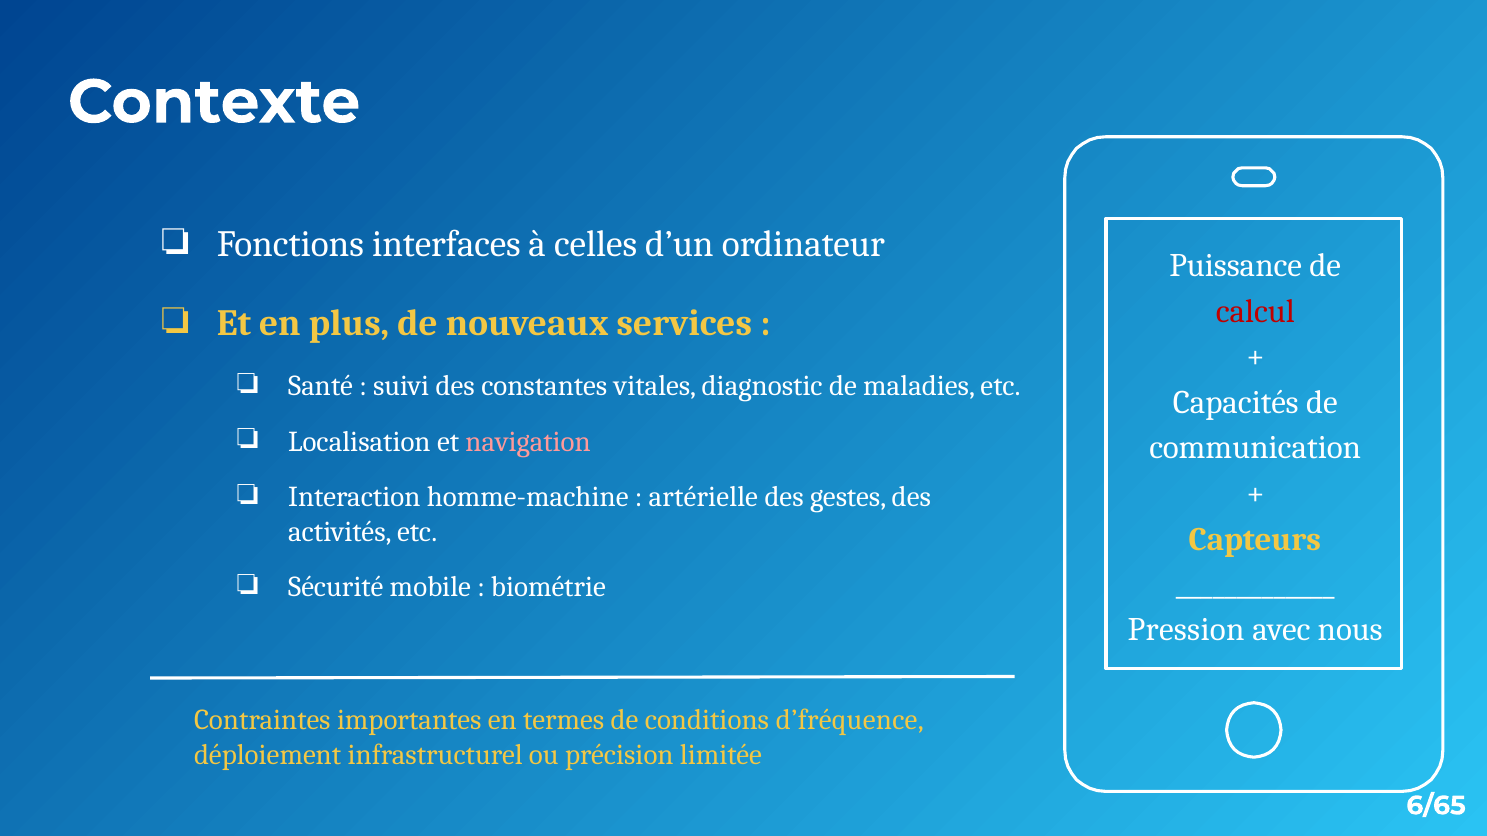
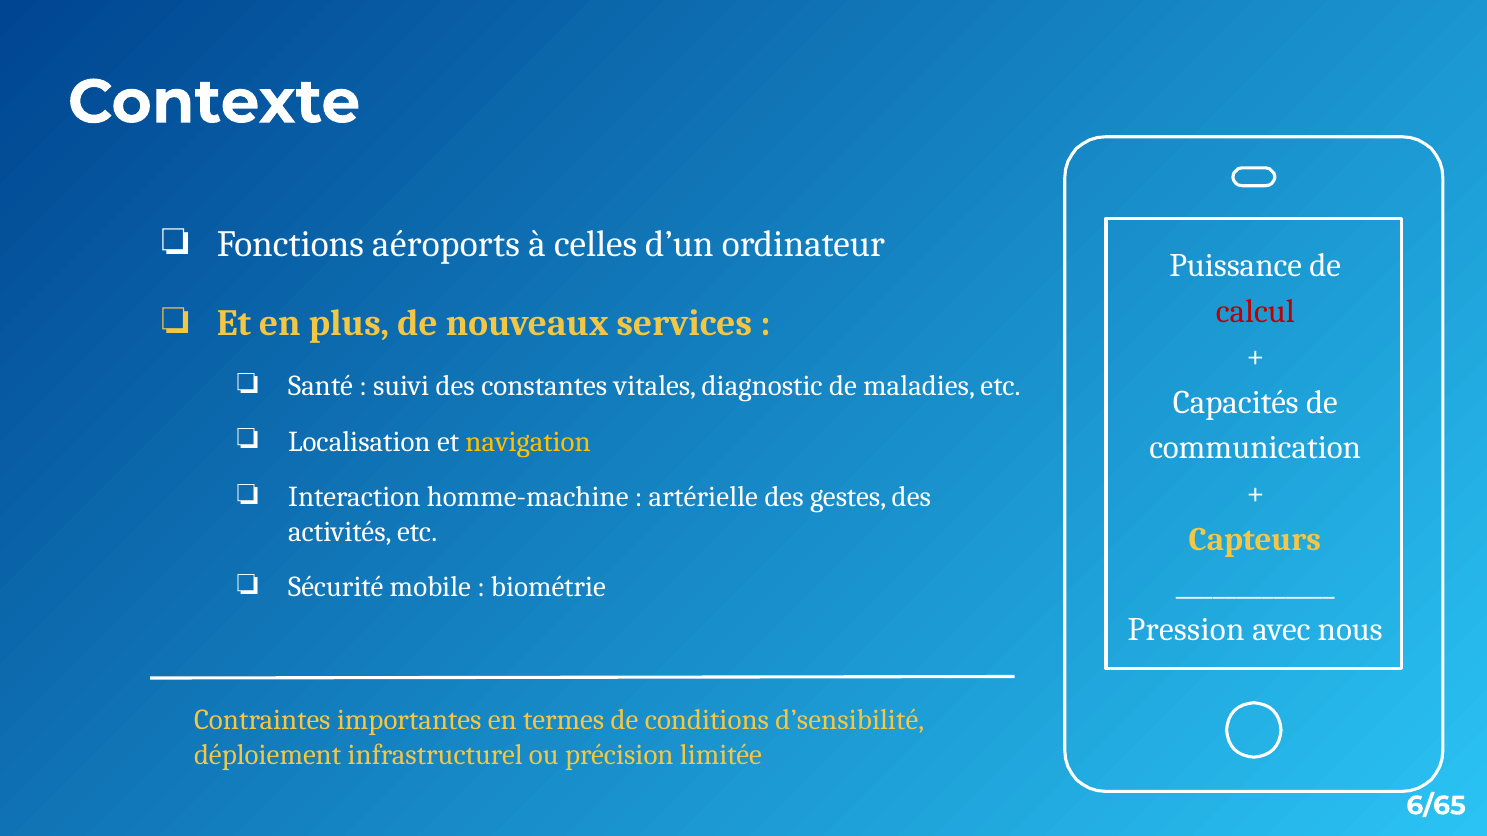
interfaces: interfaces -> aéroports
navigation colour: pink -> yellow
d’fréquence: d’fréquence -> d’sensibilité
